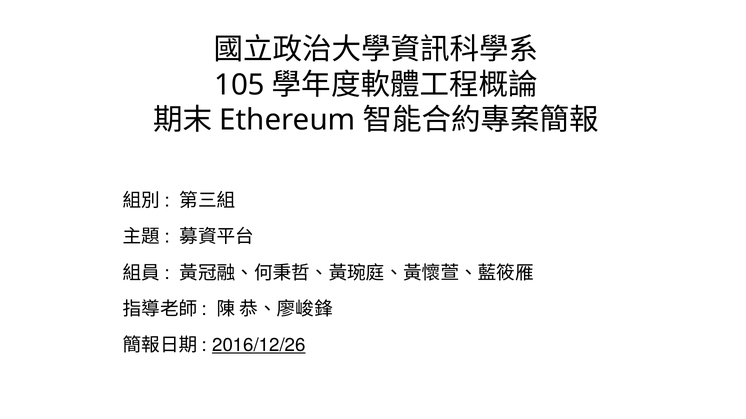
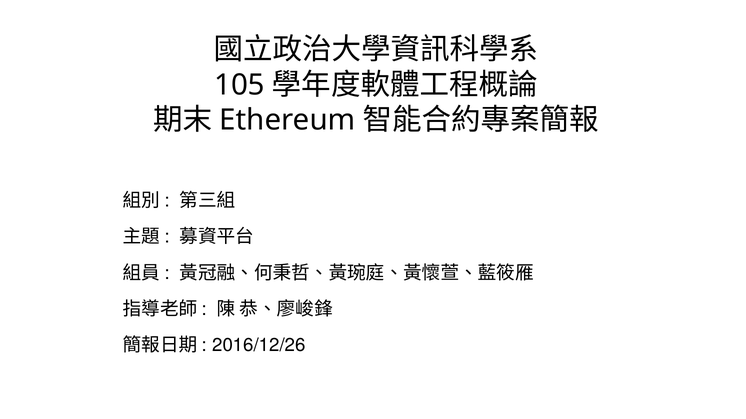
2016/12/26 underline: present -> none
